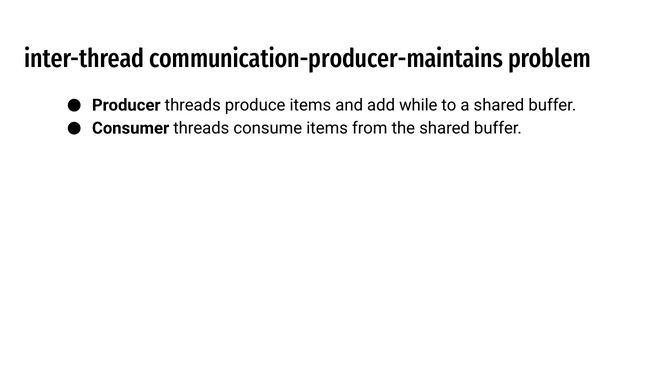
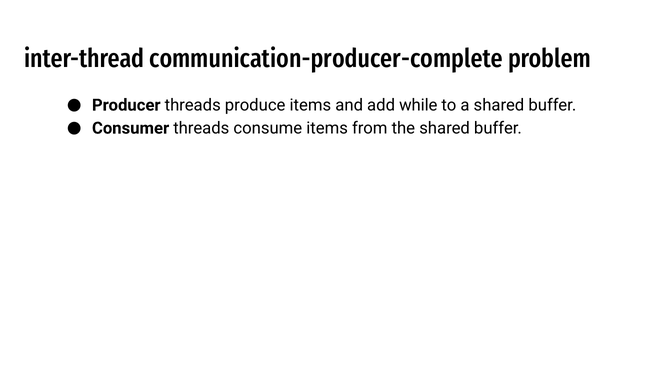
communication-producer-maintains: communication-producer-maintains -> communication-producer-complete
